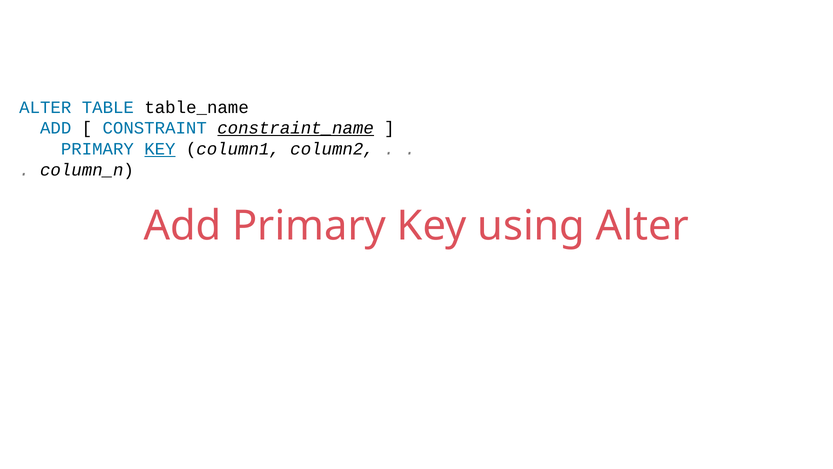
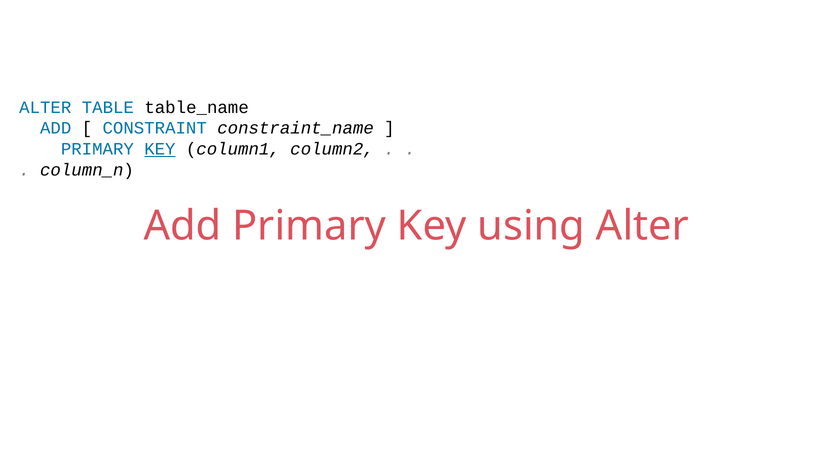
constraint_name underline: present -> none
